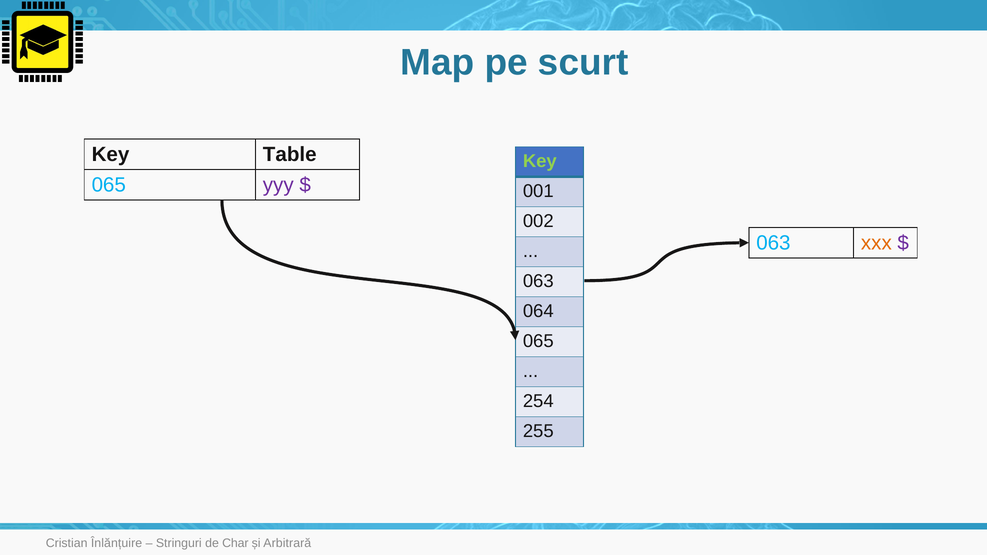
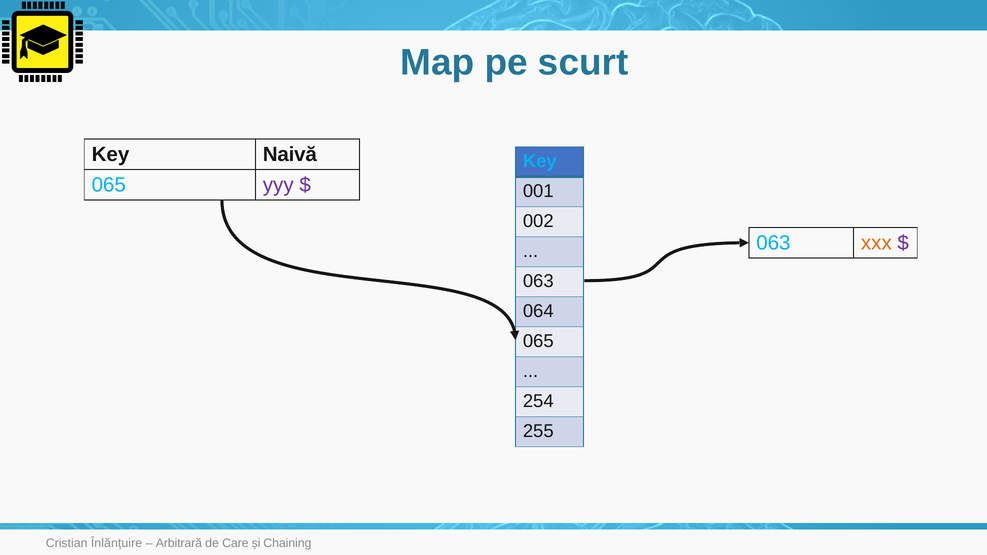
Table: Table -> Naivă
Key at (540, 161) colour: light green -> light blue
Stringuri: Stringuri -> Arbitrară
Char: Char -> Care
Arbitrară: Arbitrară -> Chaining
